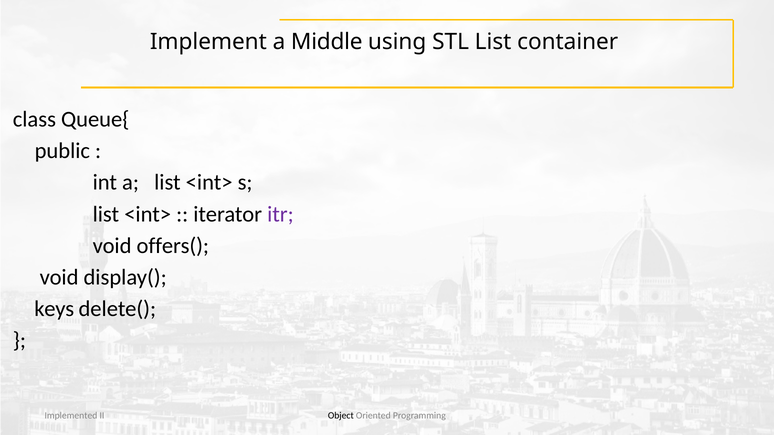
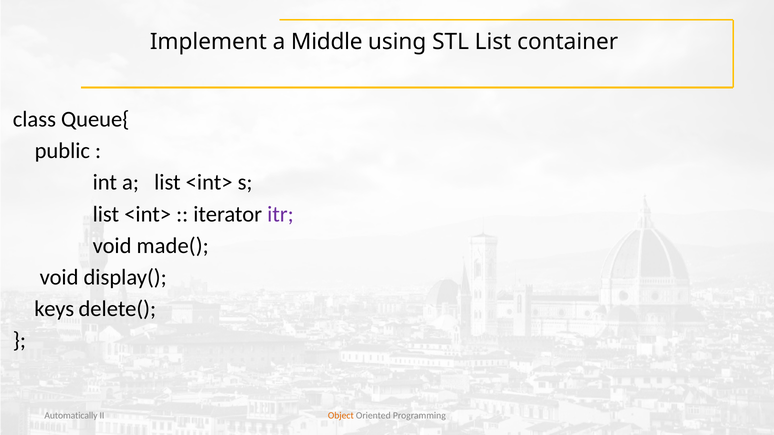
offers(: offers( -> made(
Implemented: Implemented -> Automatically
Object colour: black -> orange
